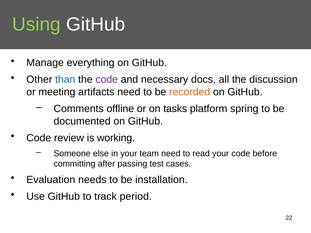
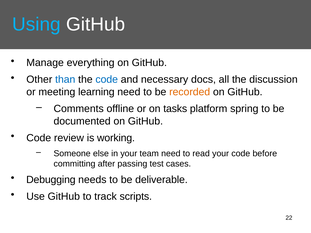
Using colour: light green -> light blue
code at (107, 80) colour: purple -> blue
artifacts: artifacts -> learning
Evaluation: Evaluation -> Debugging
installation: installation -> deliverable
period: period -> scripts
